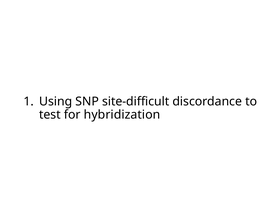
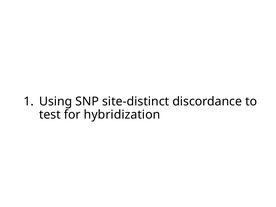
site-difficult: site-difficult -> site-distinct
